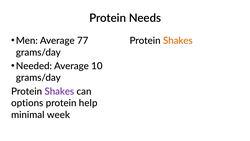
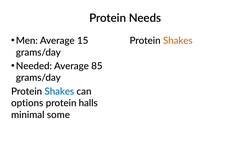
77: 77 -> 15
10: 10 -> 85
Shakes at (59, 91) colour: purple -> blue
help: help -> halls
week: week -> some
